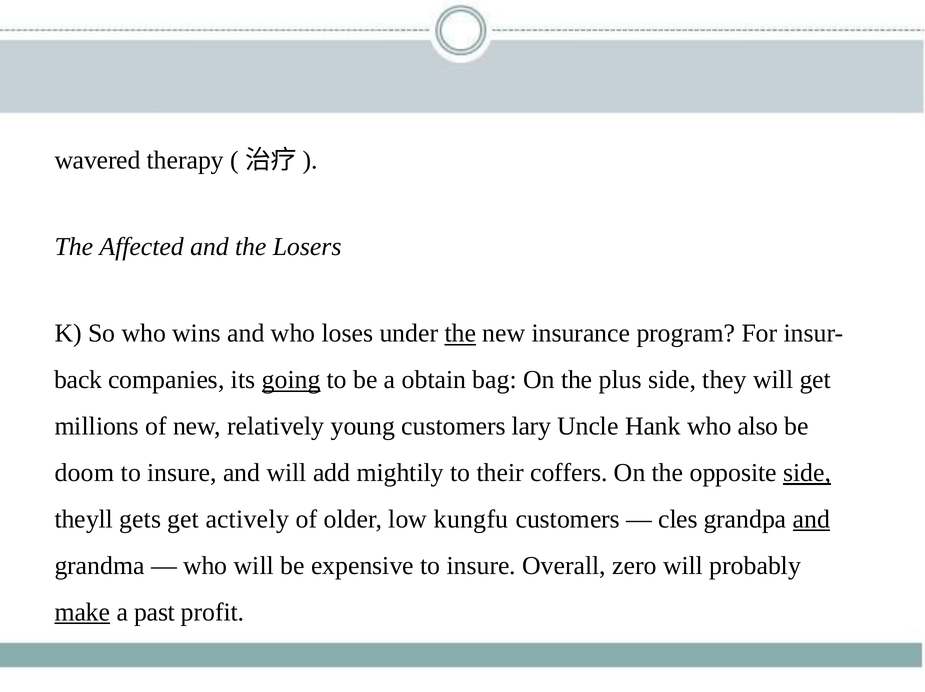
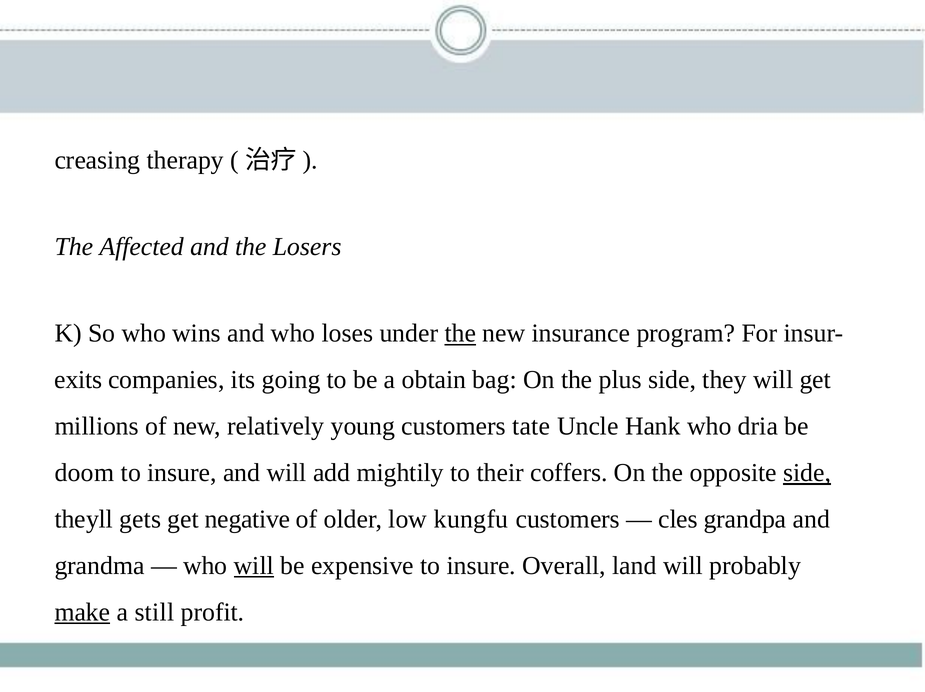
wavered: wavered -> creasing
back: back -> exits
going underline: present -> none
lary: lary -> tate
also: also -> dria
actively: actively -> negative
and at (811, 519) underline: present -> none
will at (254, 566) underline: none -> present
zero: zero -> land
past: past -> still
